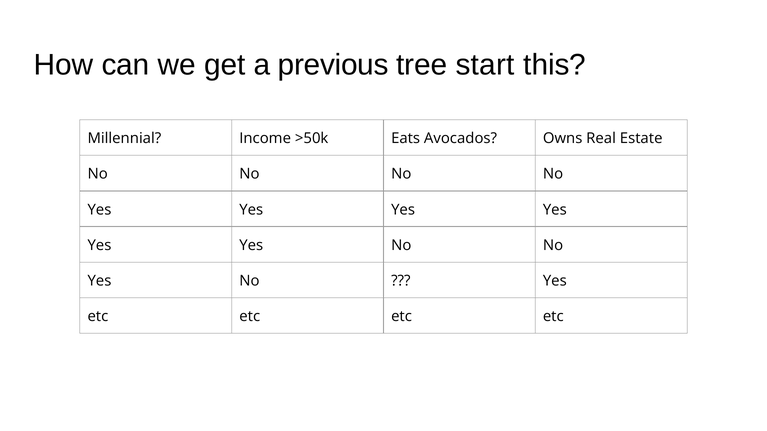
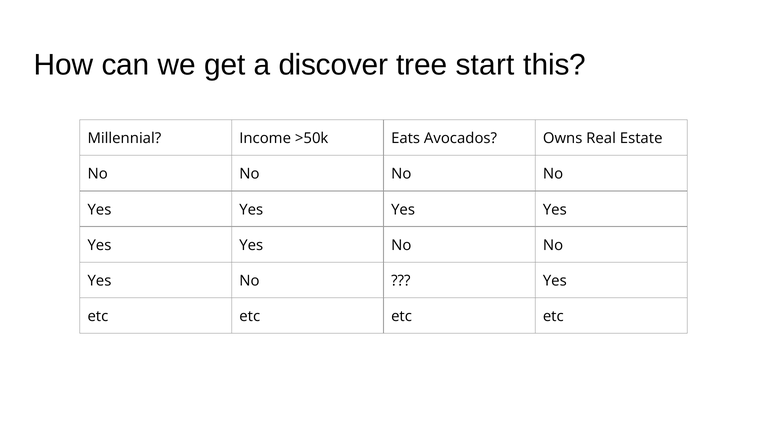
previous: previous -> discover
